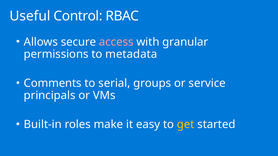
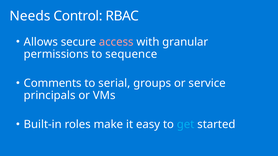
Useful: Useful -> Needs
metadata: metadata -> sequence
get colour: yellow -> light blue
